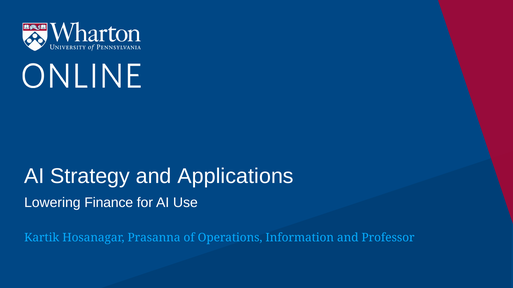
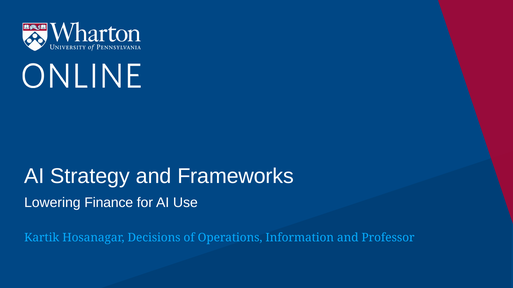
Applications: Applications -> Frameworks
Prasanna: Prasanna -> Decisions
